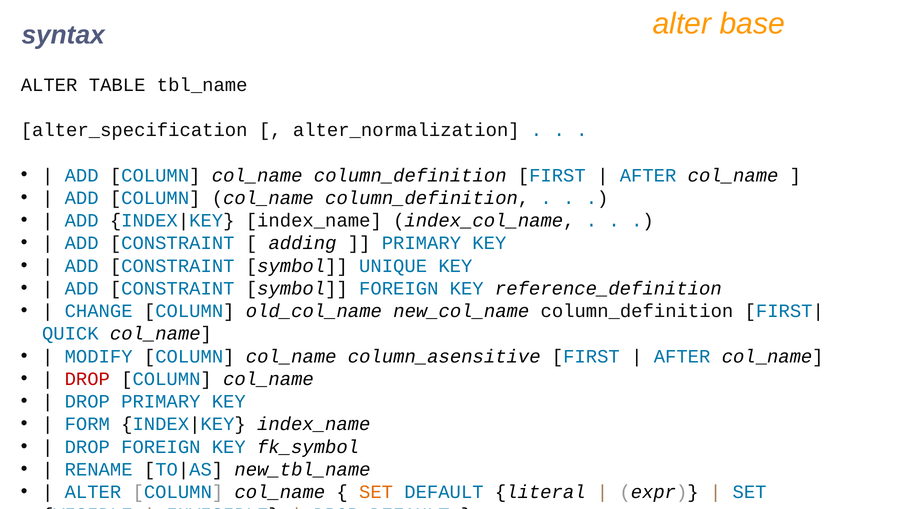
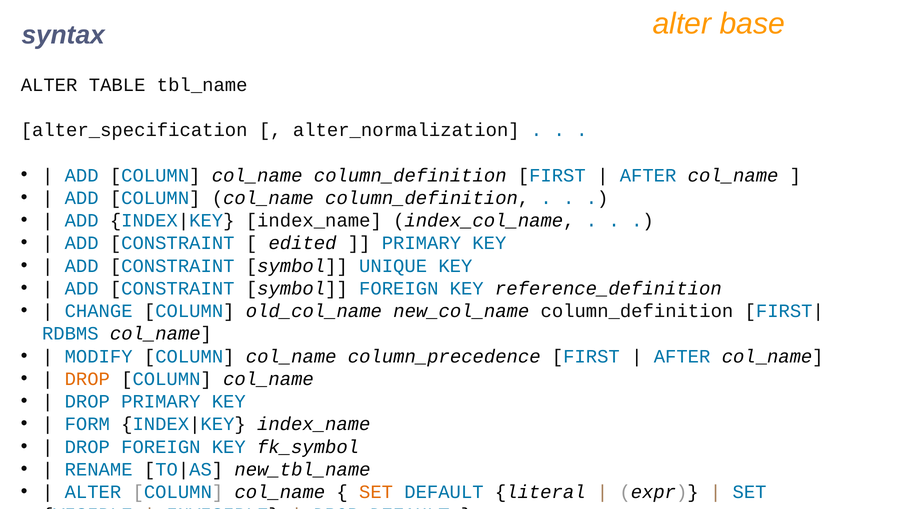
adding: adding -> edited
QUICK: QUICK -> RDBMS
column_asensitive: column_asensitive -> column_precedence
DROP at (87, 379) colour: red -> orange
